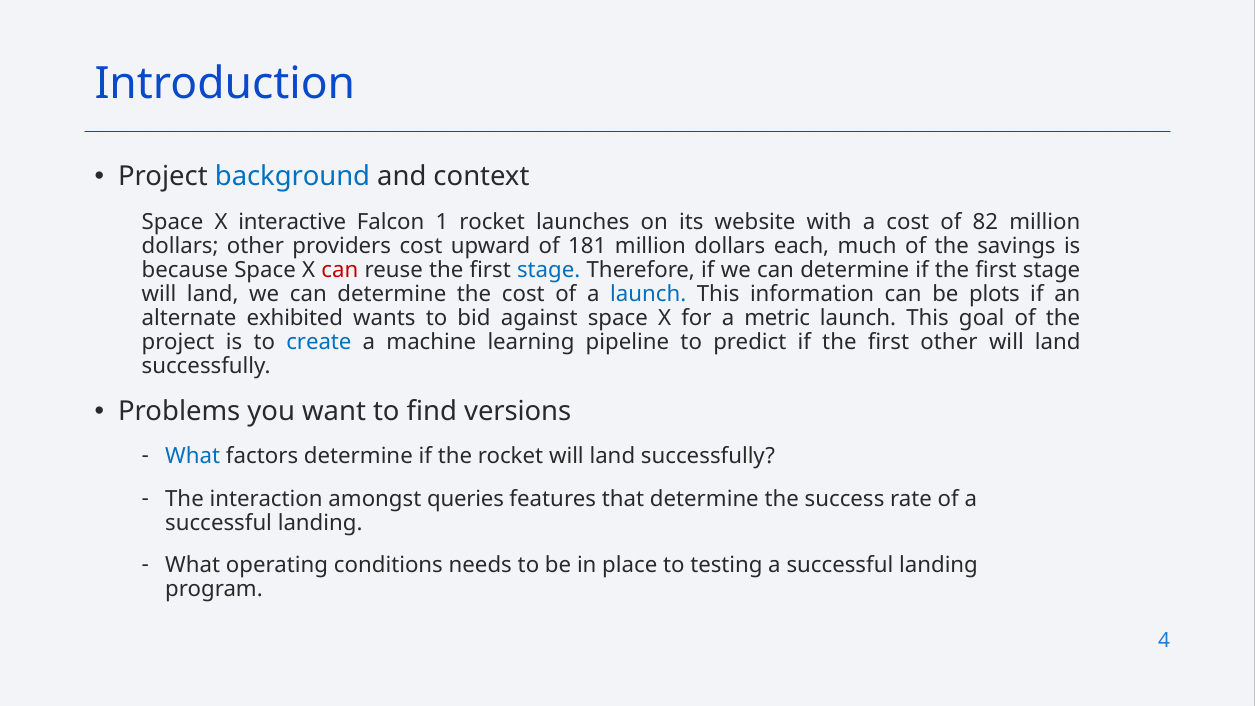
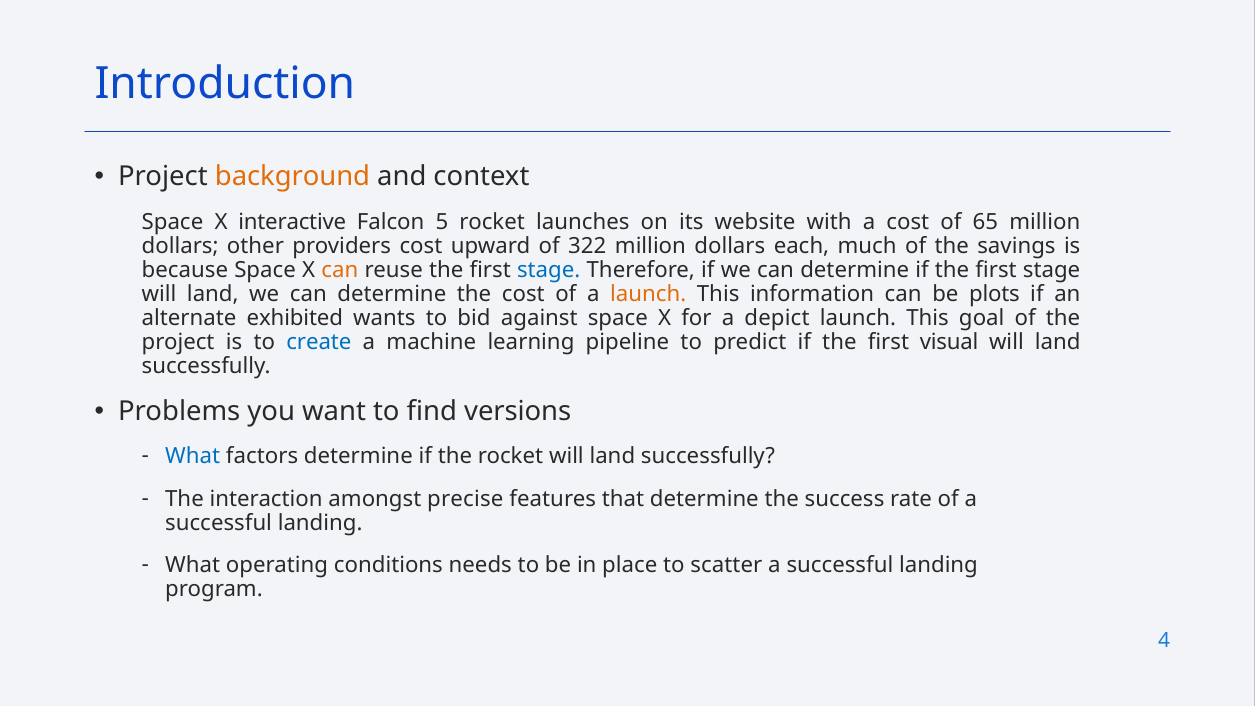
background colour: blue -> orange
1: 1 -> 5
82: 82 -> 65
181: 181 -> 322
can at (340, 270) colour: red -> orange
launch at (648, 294) colour: blue -> orange
metric: metric -> depict
first other: other -> visual
queries: queries -> precise
testing: testing -> scatter
